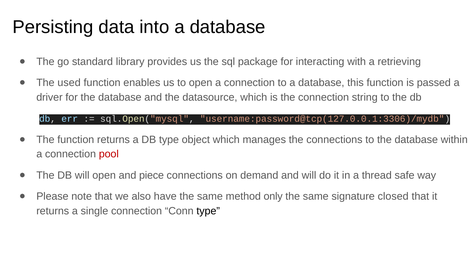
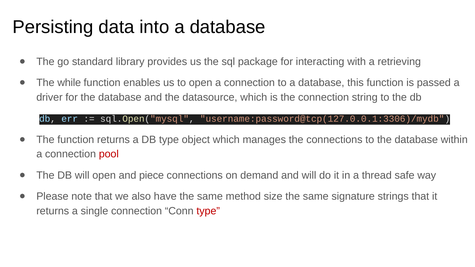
used: used -> while
only: only -> size
closed: closed -> strings
type at (208, 211) colour: black -> red
